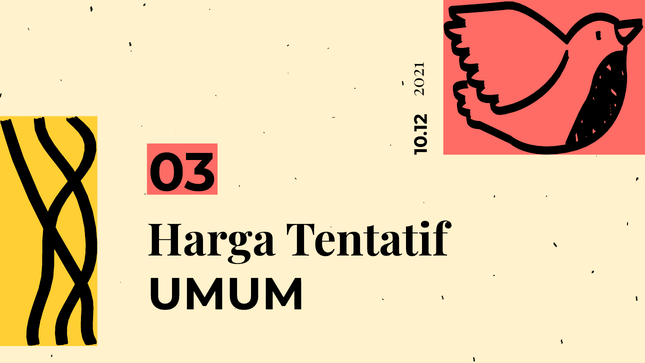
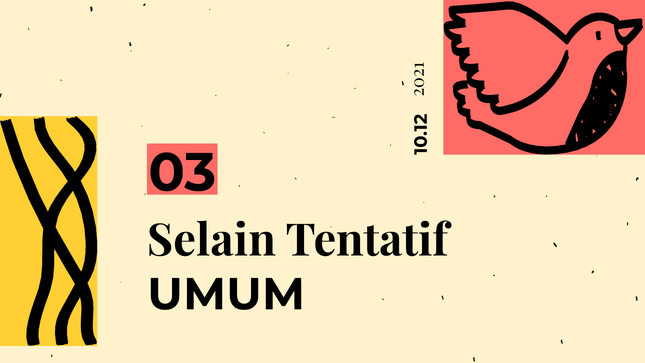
Harga: Harga -> Selain
